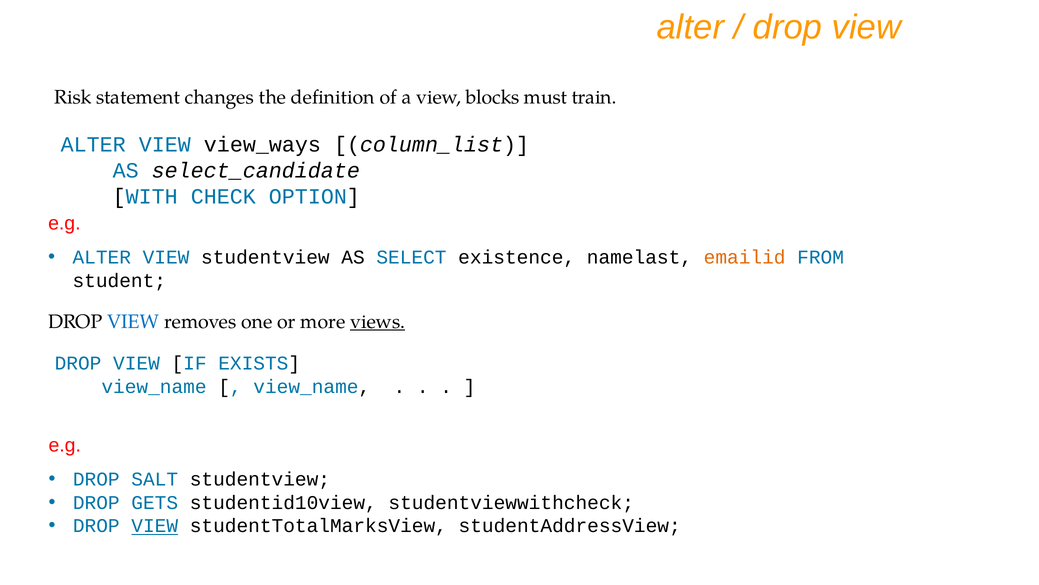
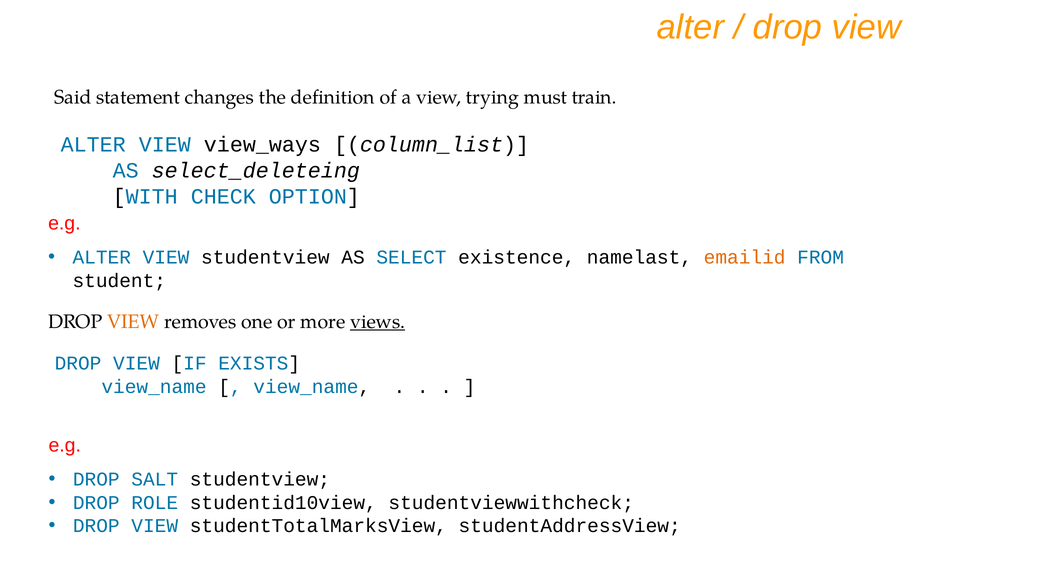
Risk: Risk -> Said
blocks: blocks -> trying
select_candidate: select_candidate -> select_deleteing
VIEW at (133, 321) colour: blue -> orange
GETS: GETS -> ROLE
VIEW at (155, 526) underline: present -> none
